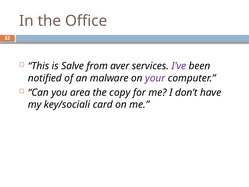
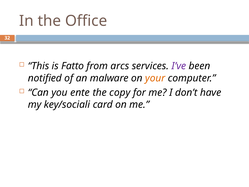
Salve: Salve -> Fatto
aver: aver -> arcs
your colour: purple -> orange
area: area -> ente
